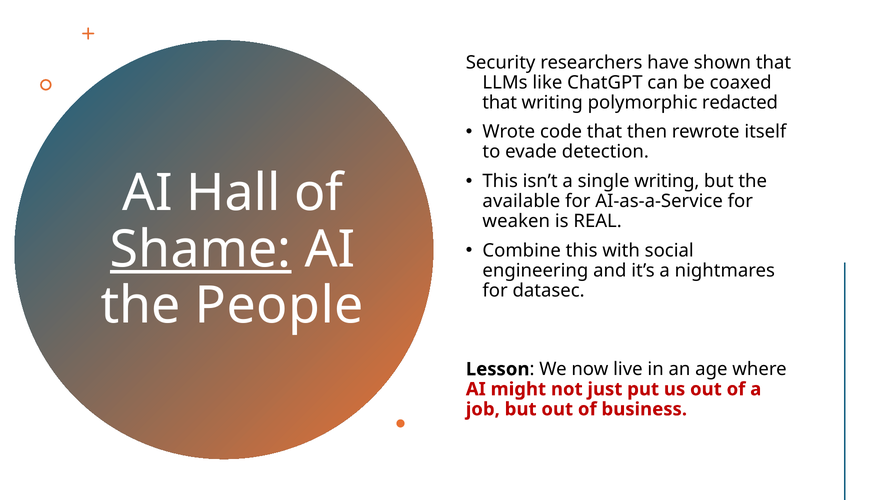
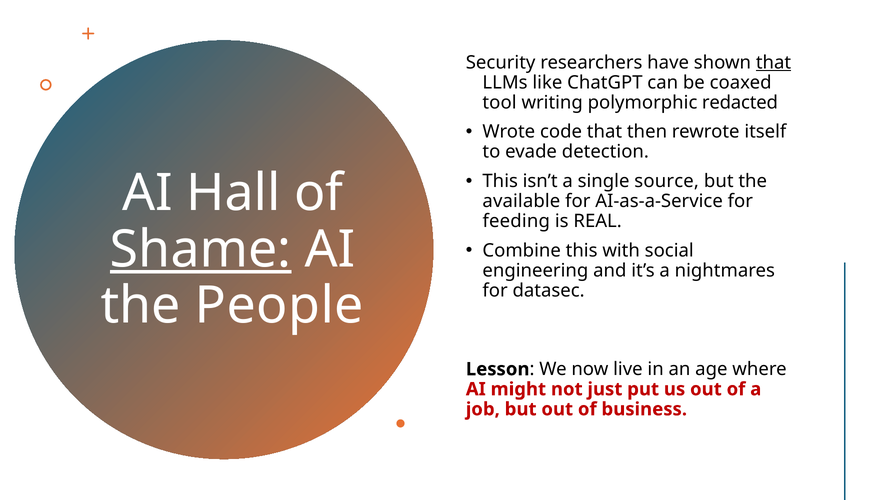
that at (774, 63) underline: none -> present
that at (500, 103): that -> tool
single writing: writing -> source
weaken: weaken -> feeding
